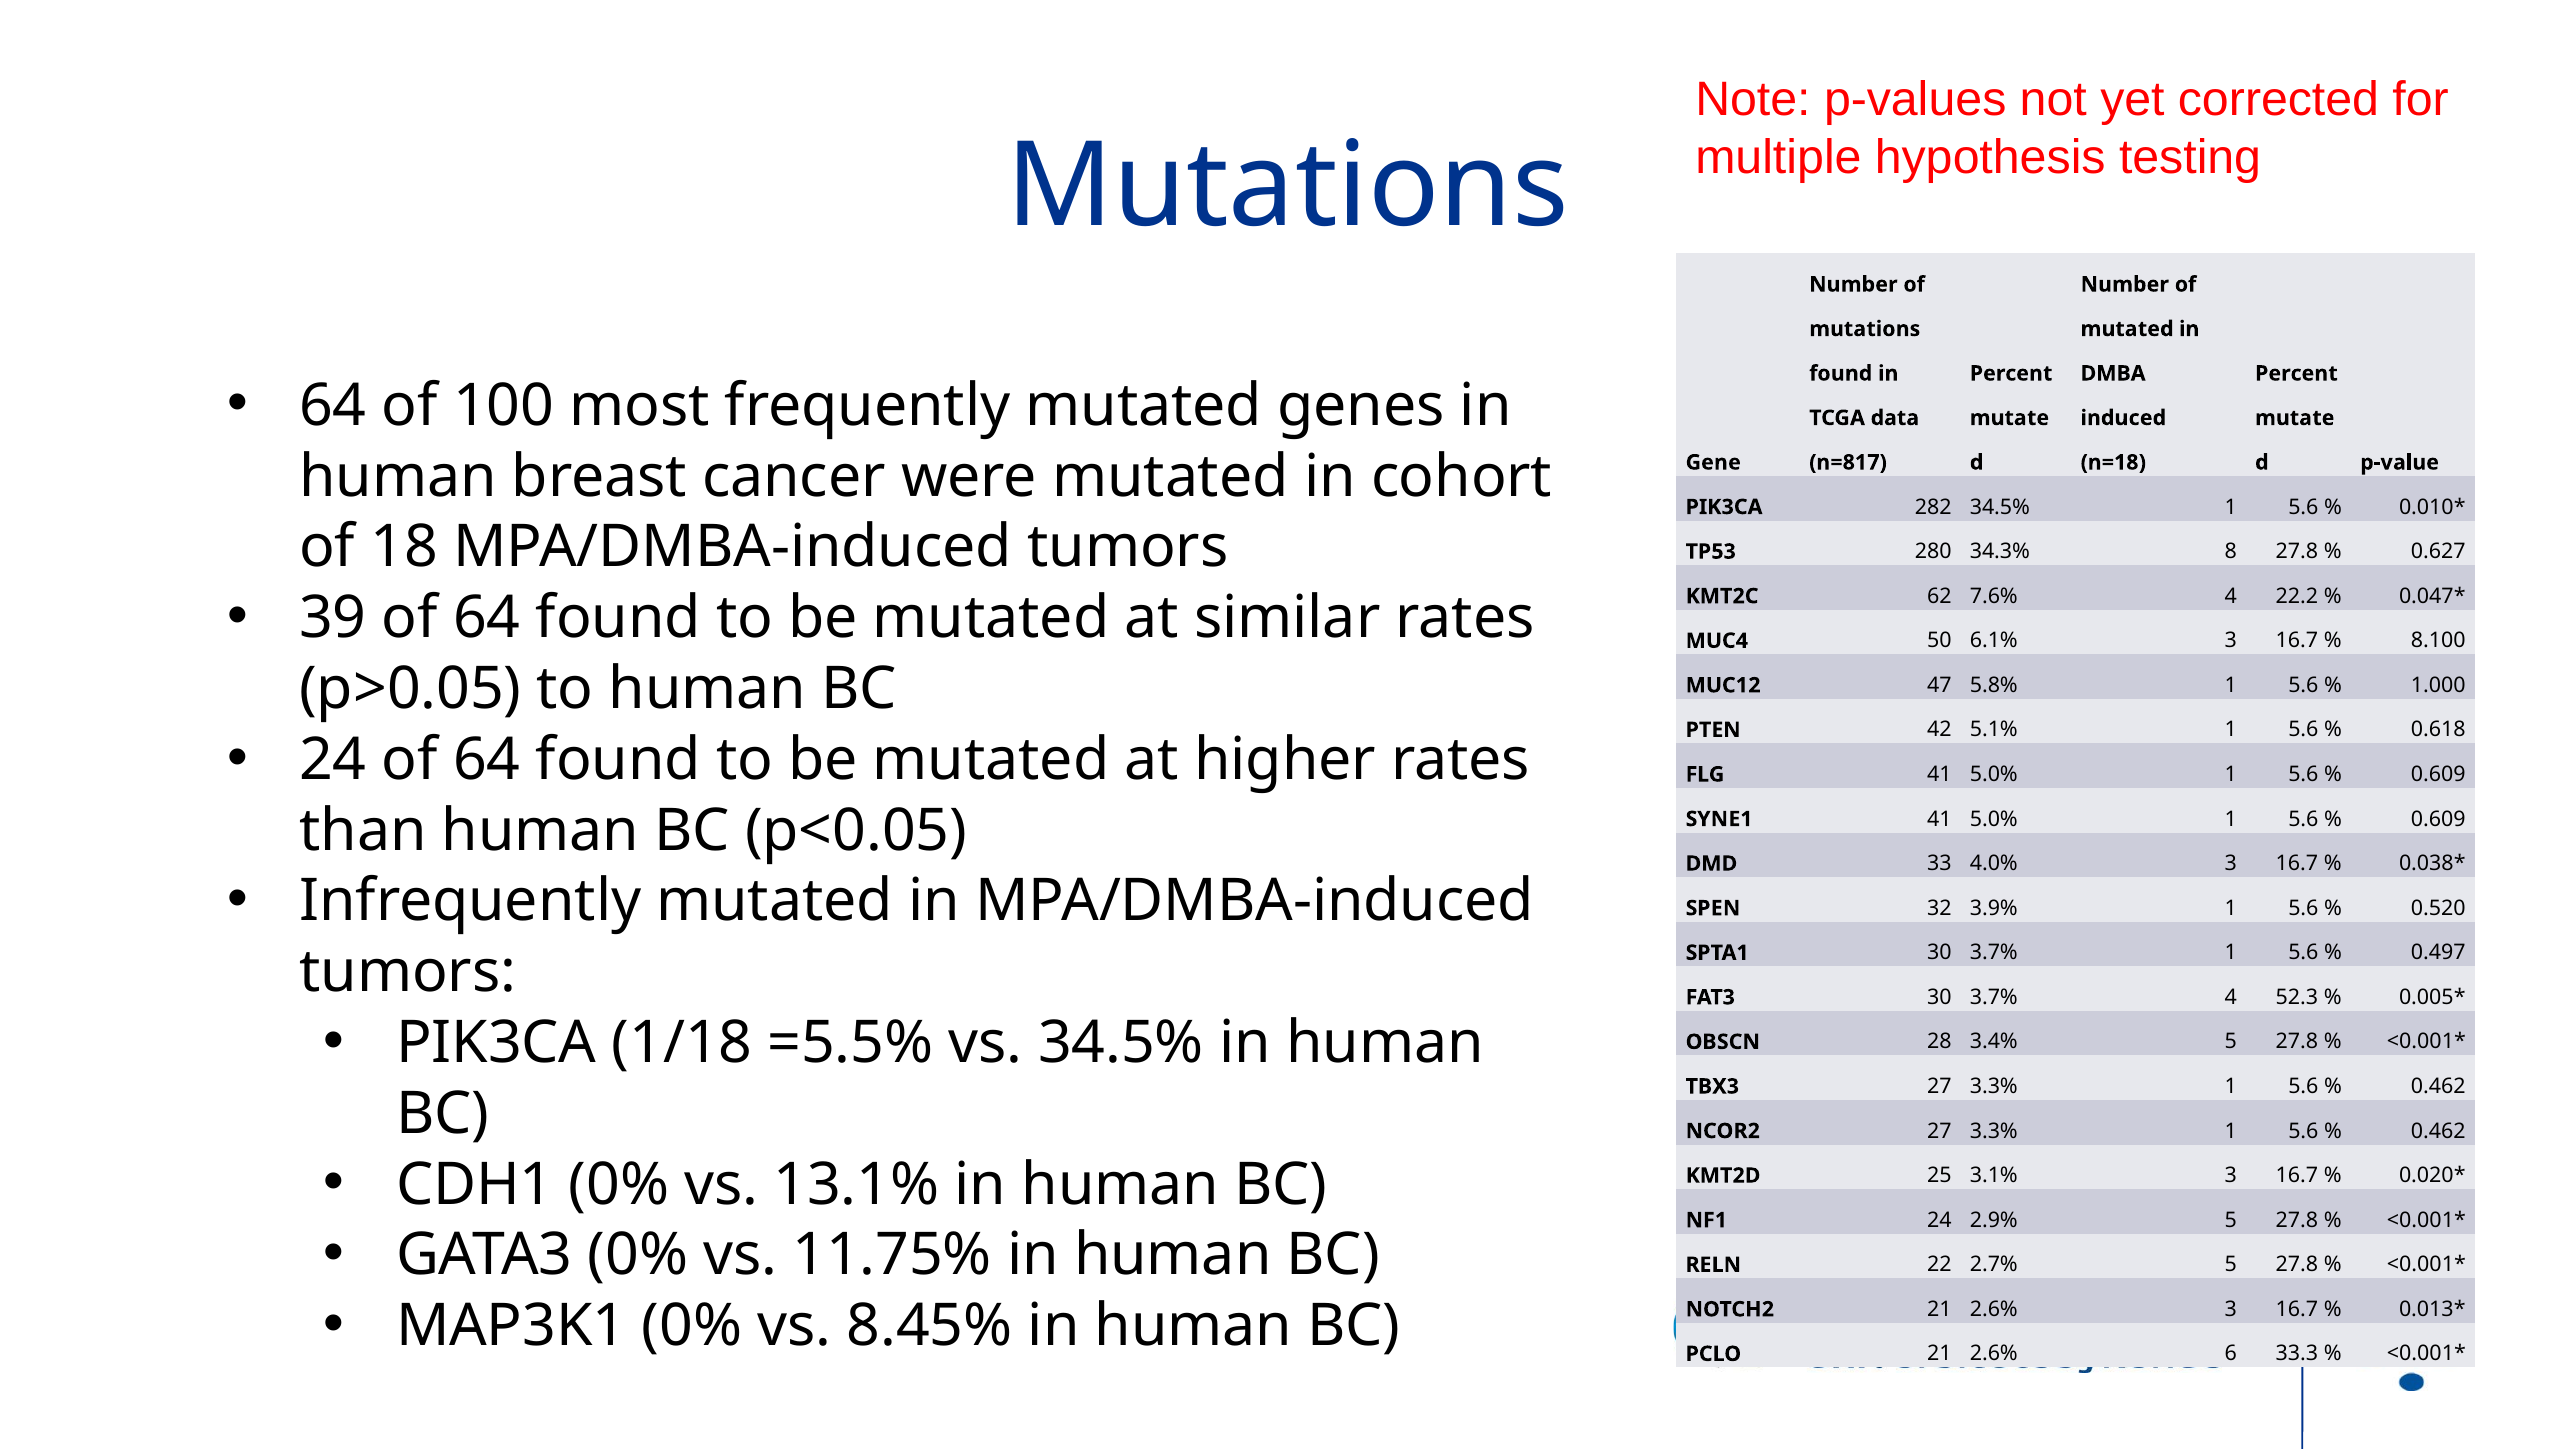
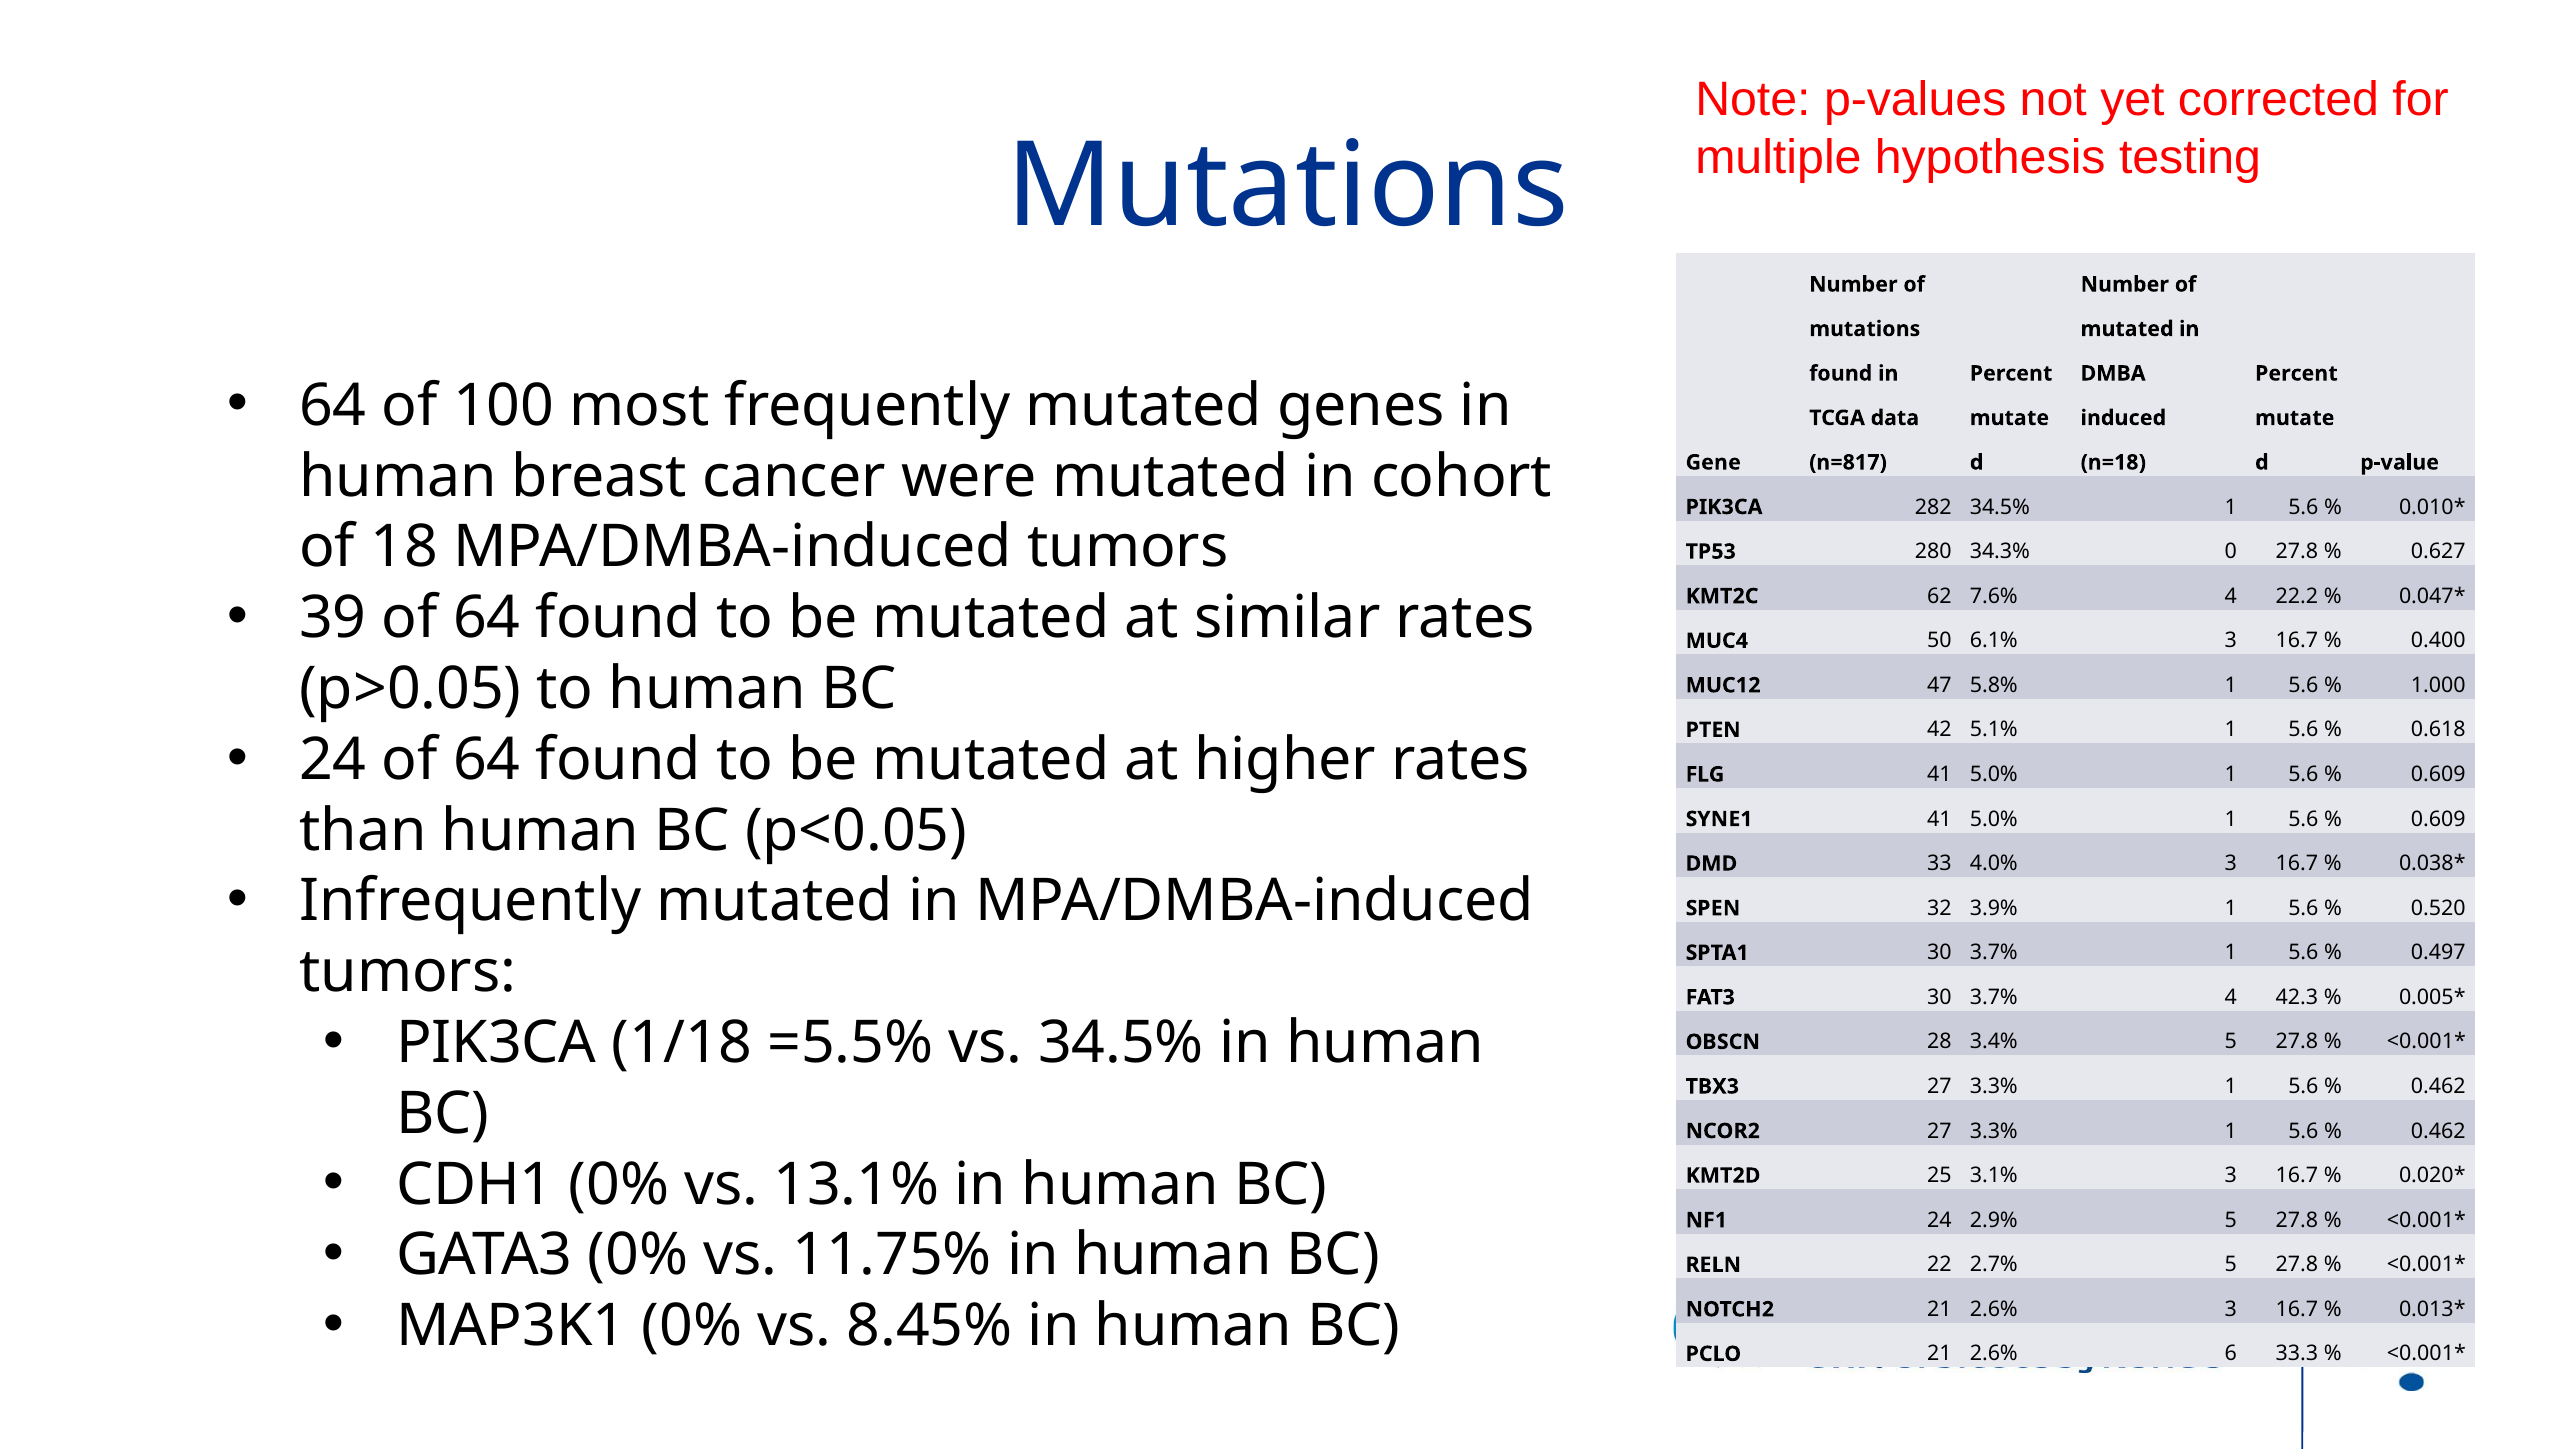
8: 8 -> 0
8.100: 8.100 -> 0.400
52.3: 52.3 -> 42.3
